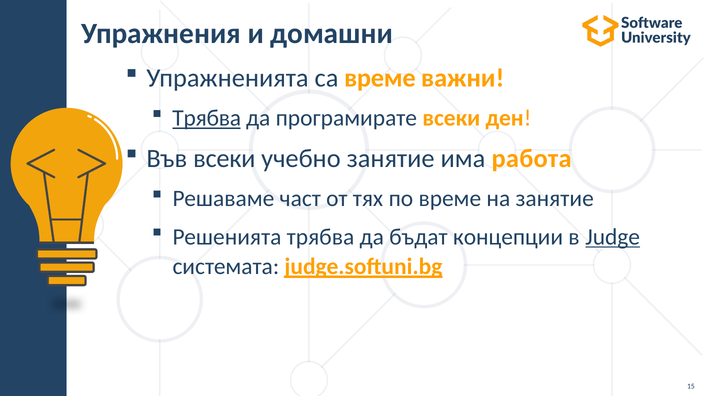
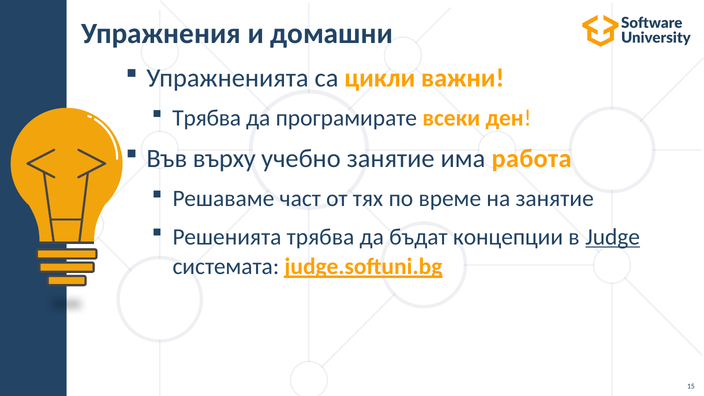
са време: време -> цикли
Трябва at (207, 118) underline: present -> none
Във всеки: всеки -> върху
